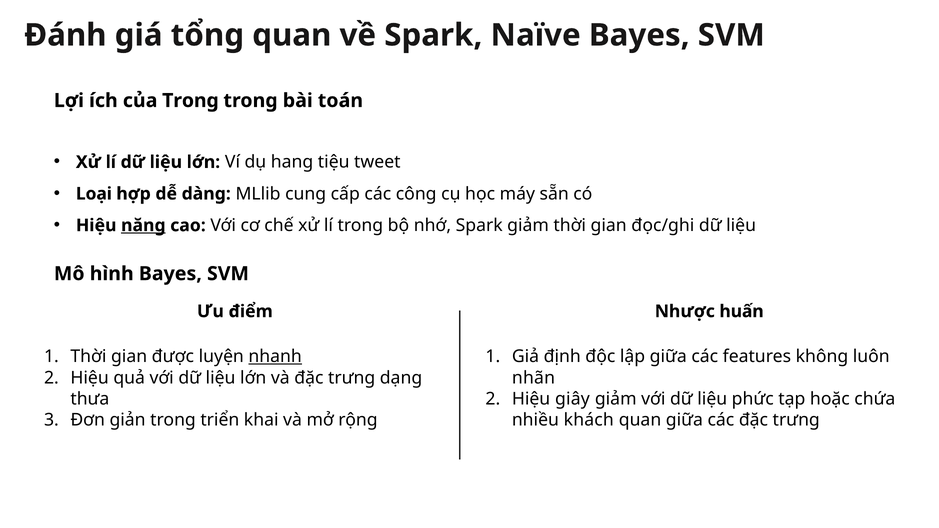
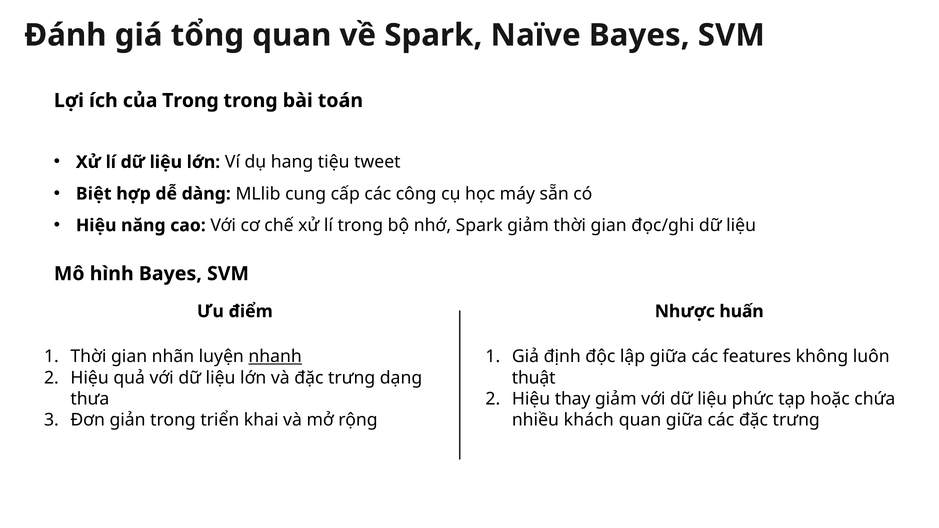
Loại: Loại -> Biệt
năng underline: present -> none
được: được -> nhãn
nhãn: nhãn -> thuật
giây: giây -> thay
